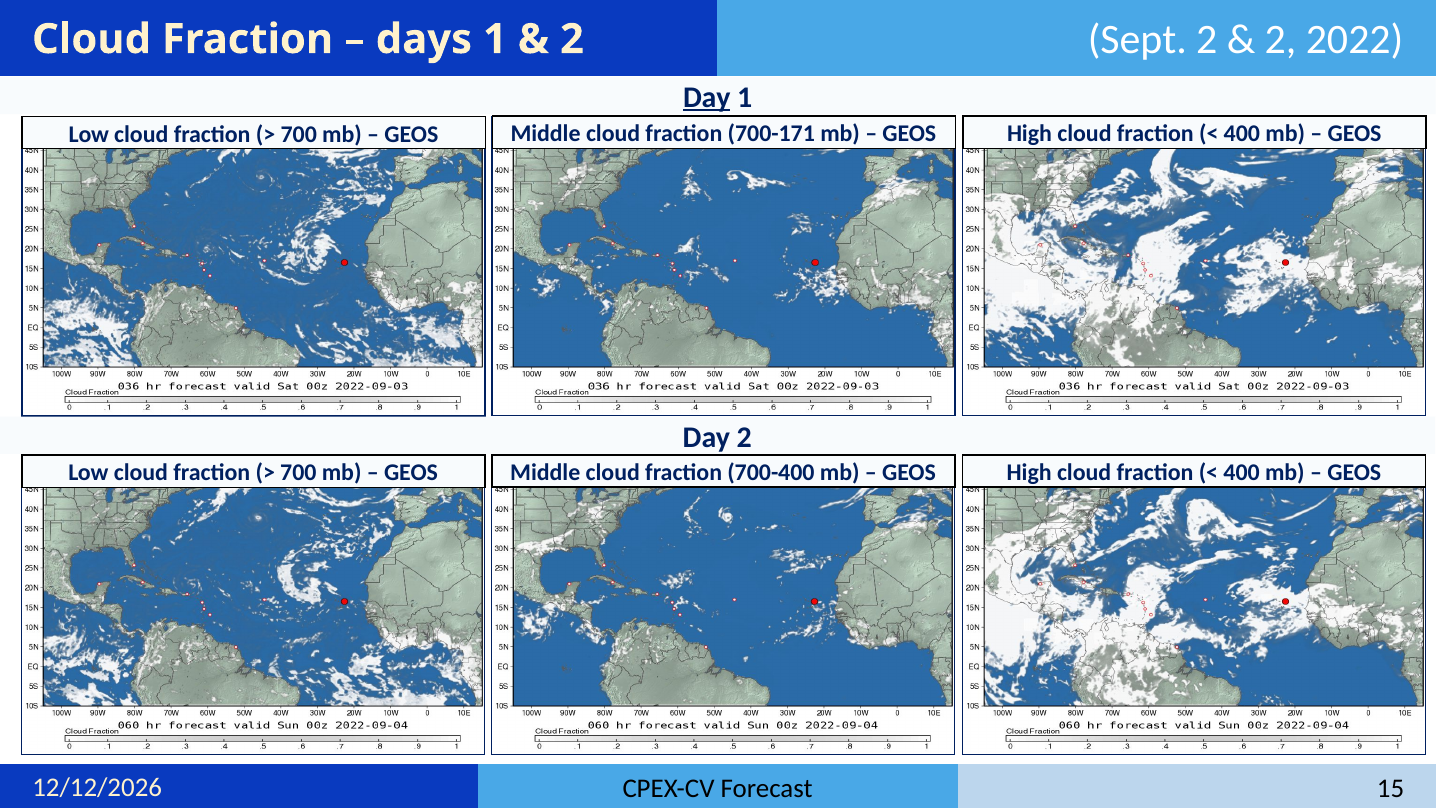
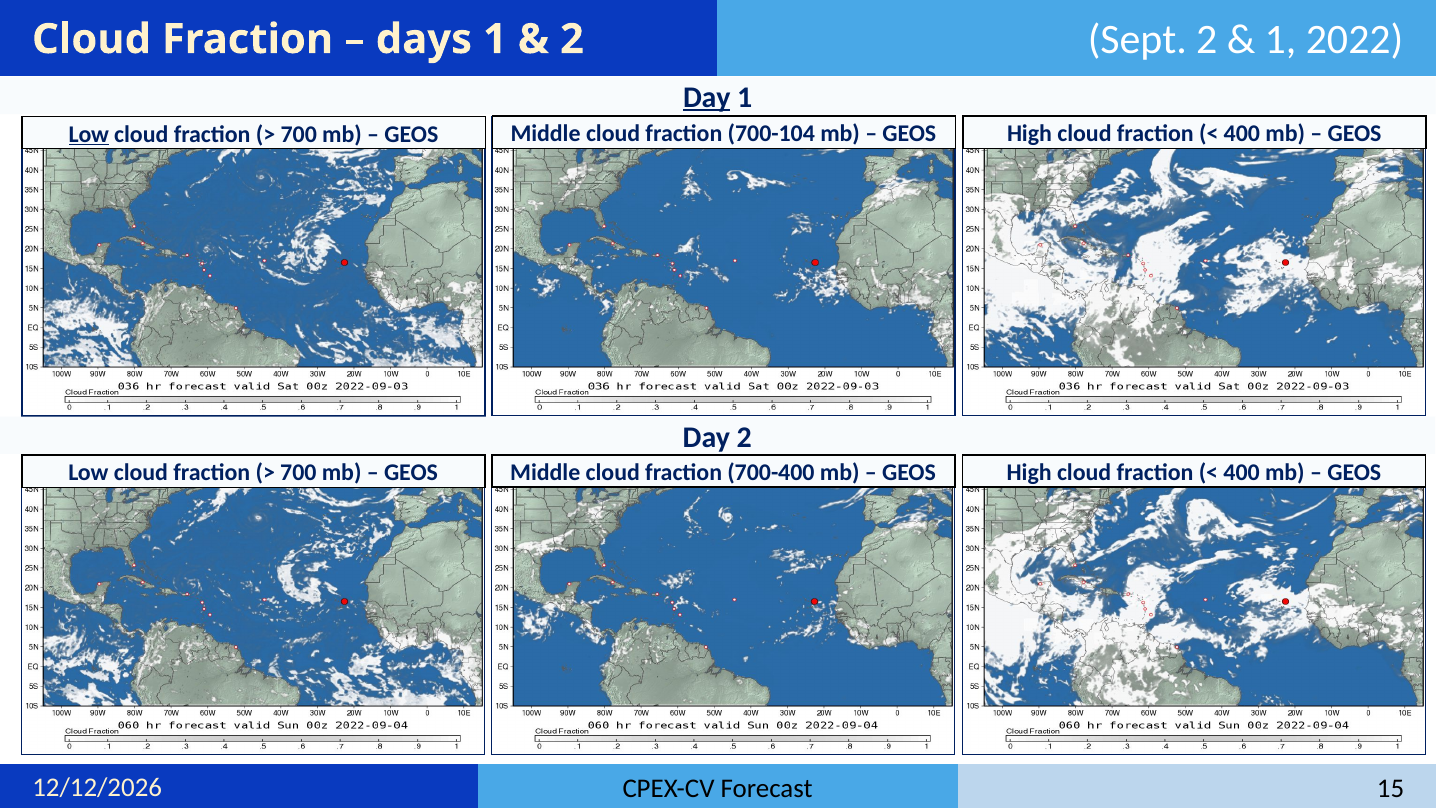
2 at (1281, 39): 2 -> 1
Low at (89, 134) underline: none -> present
700-171: 700-171 -> 700-104
